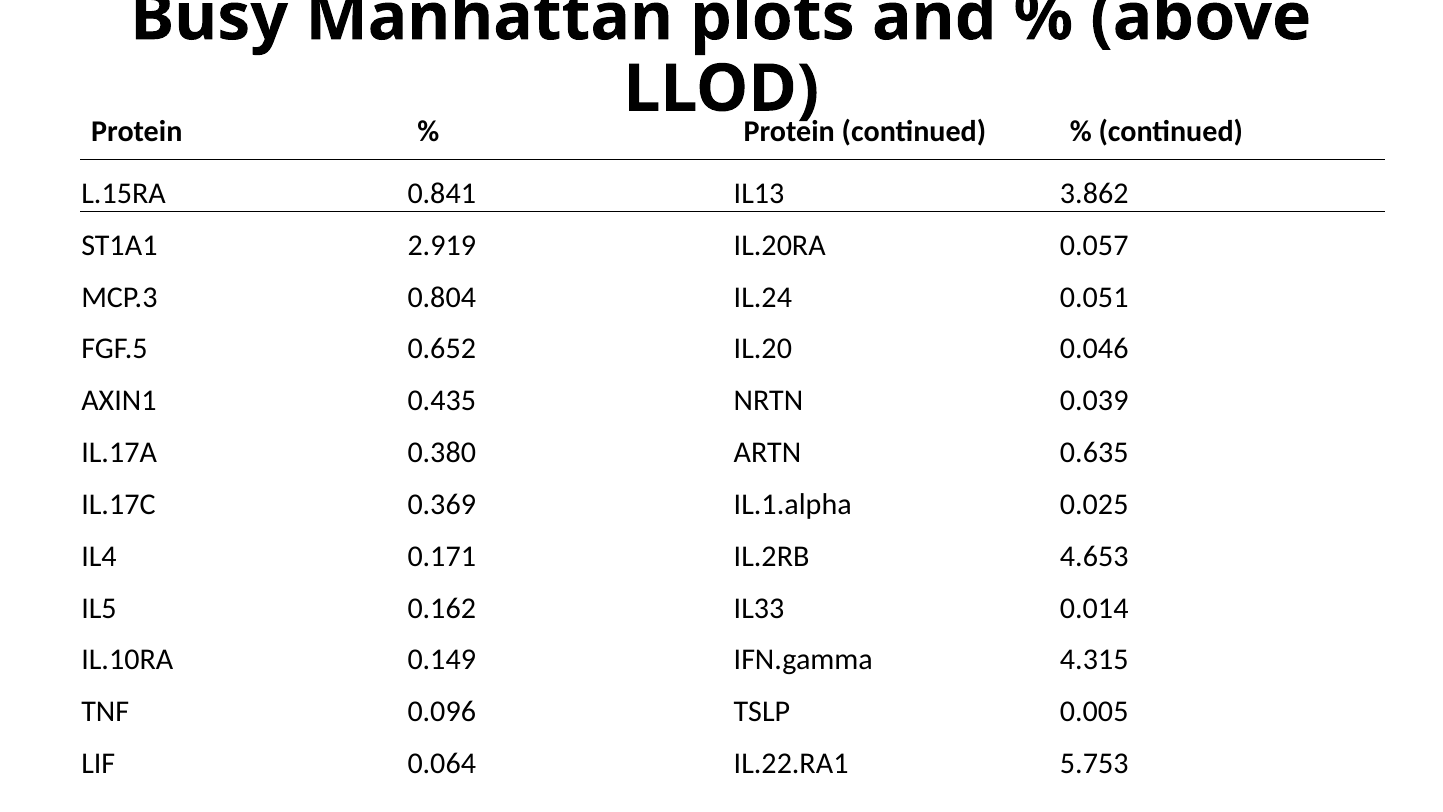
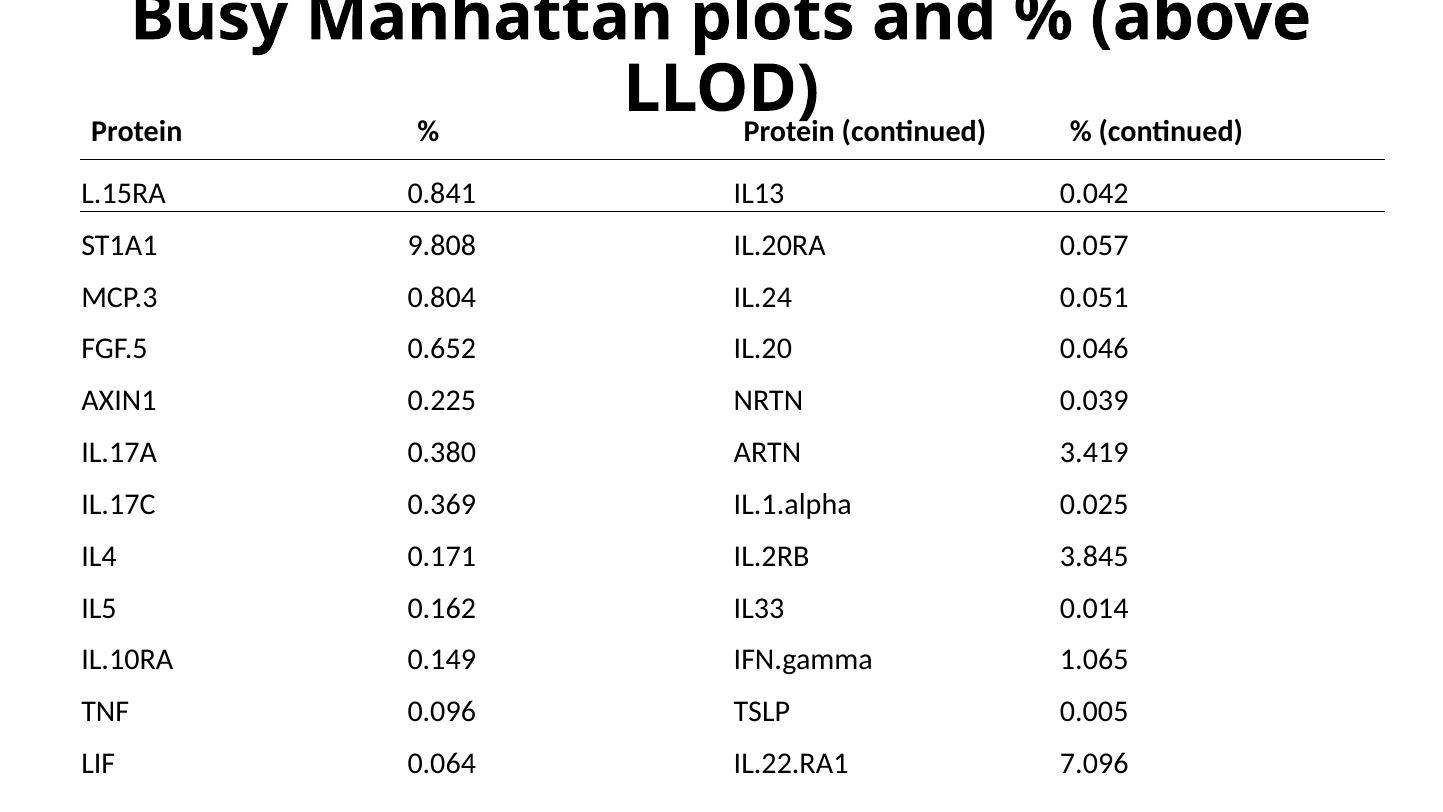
3.862: 3.862 -> 0.042
2.919: 2.919 -> 9.808
0.435: 0.435 -> 0.225
0.635: 0.635 -> 3.419
4.653: 4.653 -> 3.845
4.315: 4.315 -> 1.065
5.753: 5.753 -> 7.096
